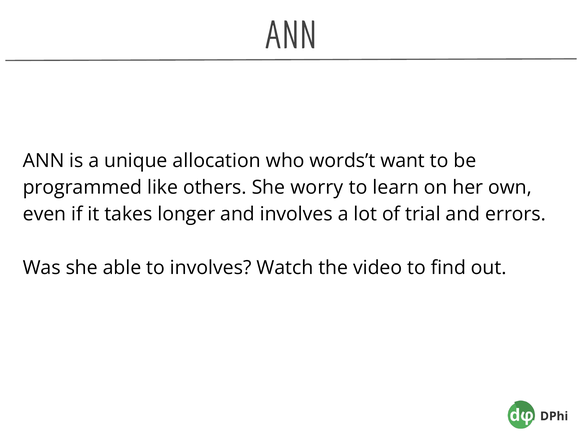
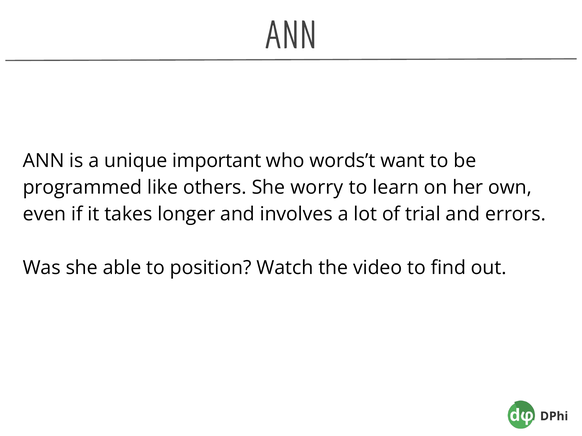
allocation: allocation -> important
to involves: involves -> position
